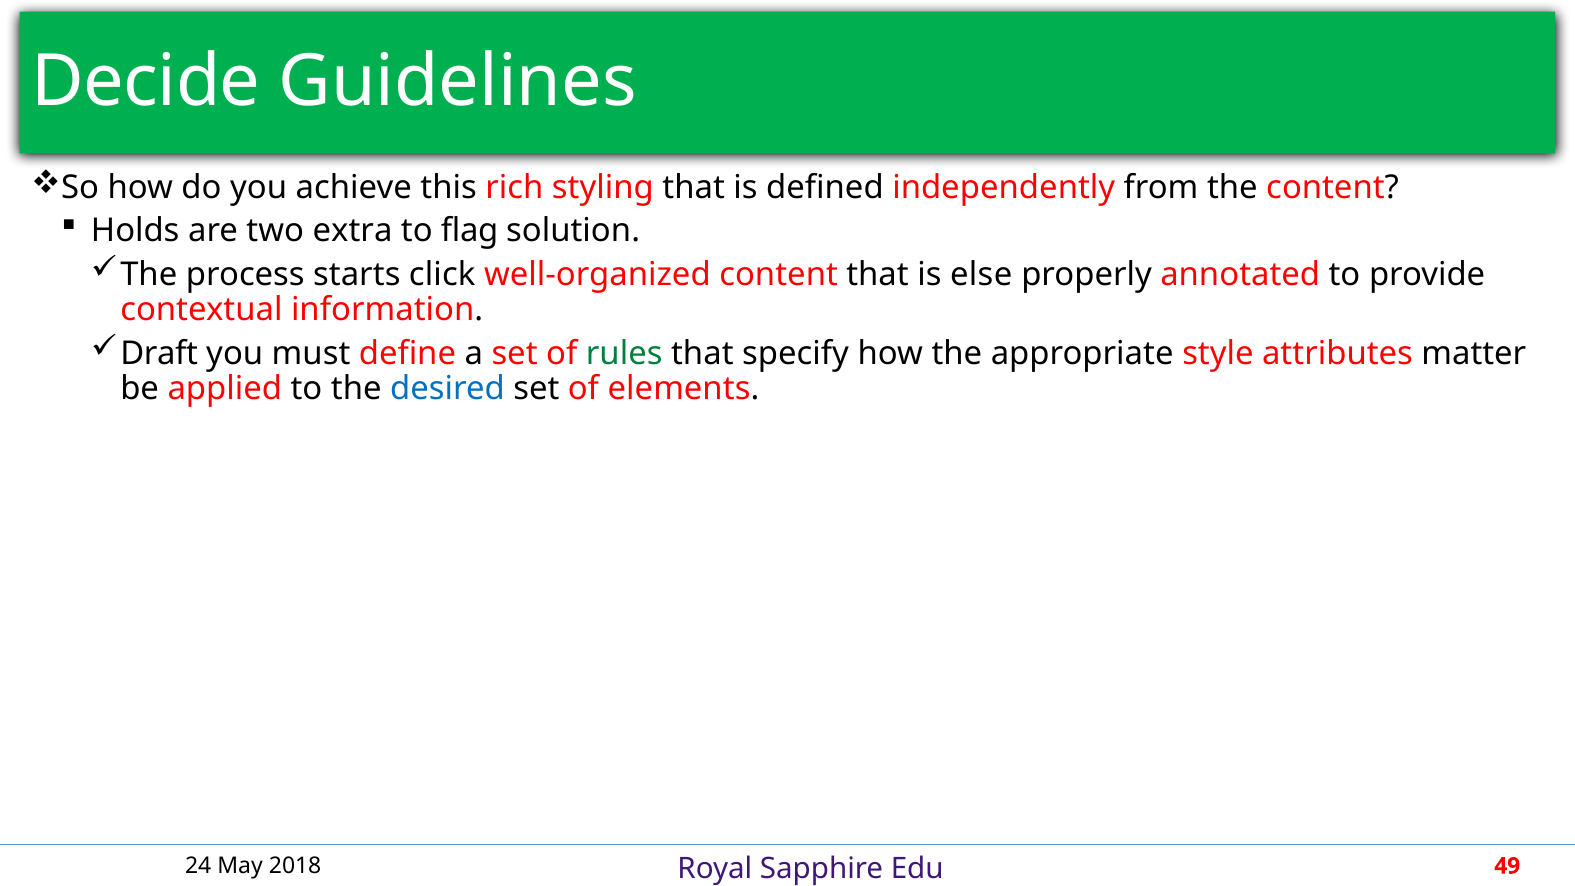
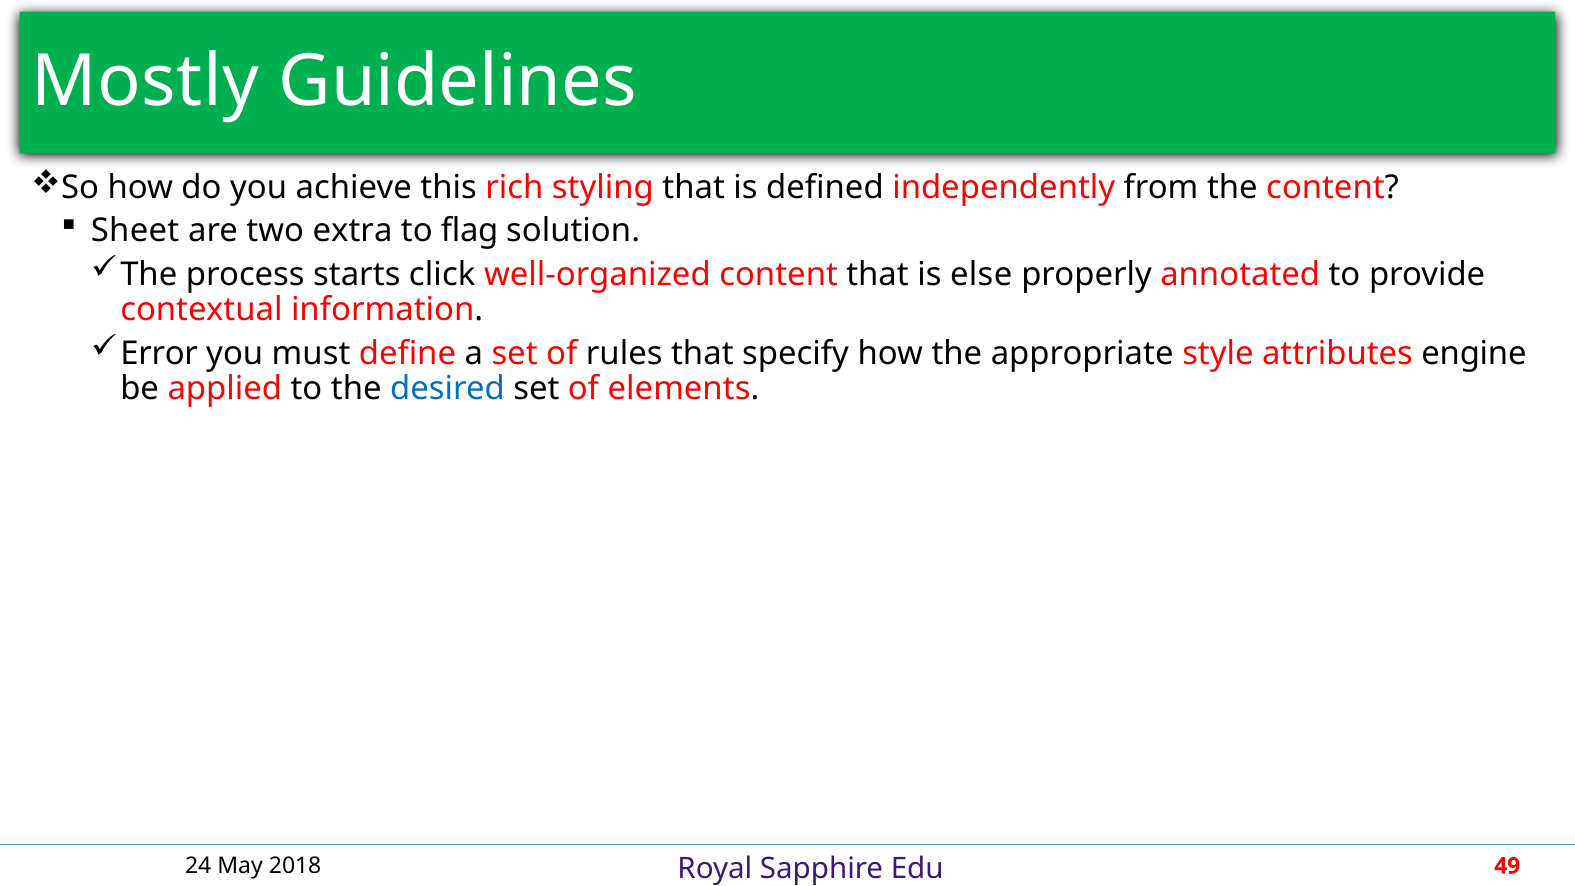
Decide: Decide -> Mostly
Holds: Holds -> Sheet
Draft: Draft -> Error
rules colour: green -> black
matter: matter -> engine
